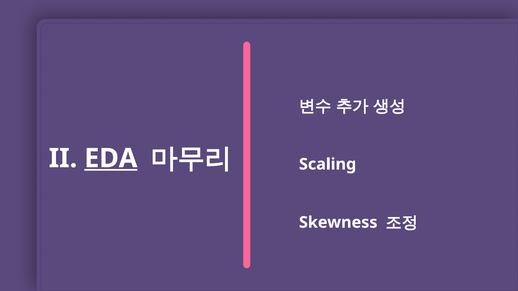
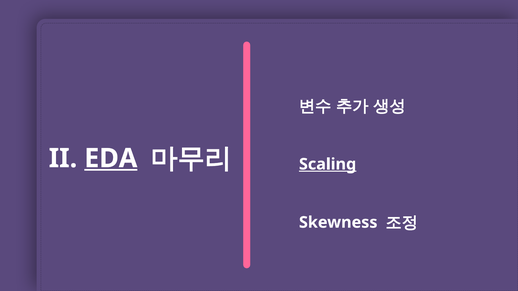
Scaling underline: none -> present
